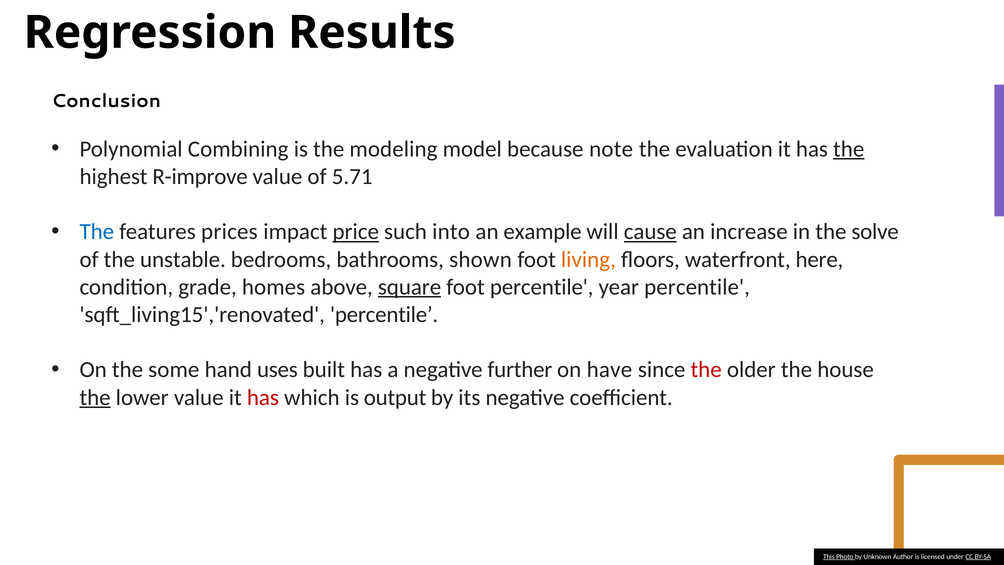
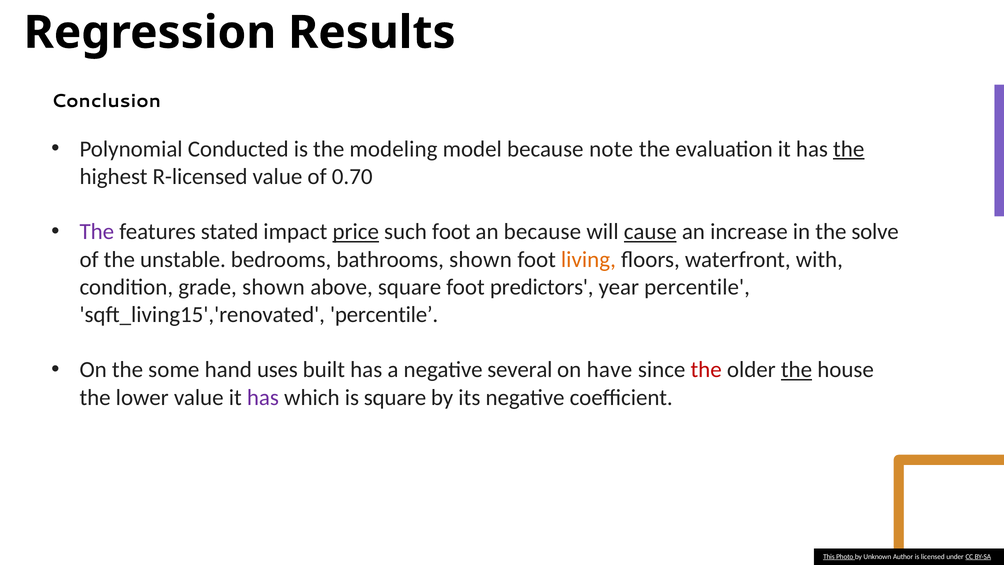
Combining: Combining -> Conducted
R-improve: R-improve -> R-licensed
5.71: 5.71 -> 0.70
The at (97, 232) colour: blue -> purple
prices: prices -> stated
such into: into -> foot
an example: example -> because
here: here -> with
grade homes: homes -> shown
square at (410, 287) underline: present -> none
foot percentile: percentile -> predictors
further: further -> several
the at (796, 370) underline: none -> present
the at (95, 397) underline: present -> none
has at (263, 397) colour: red -> purple
is output: output -> square
